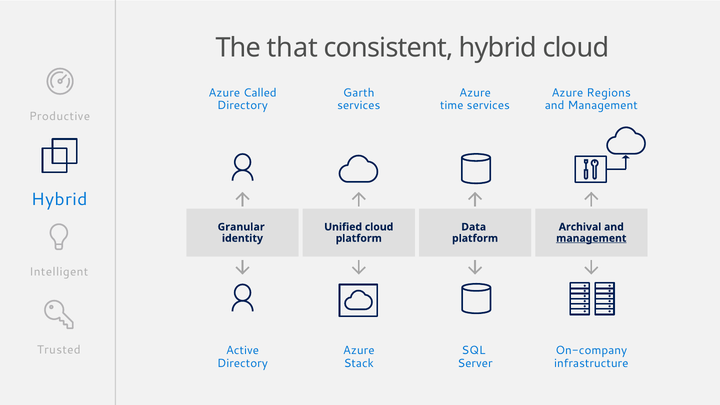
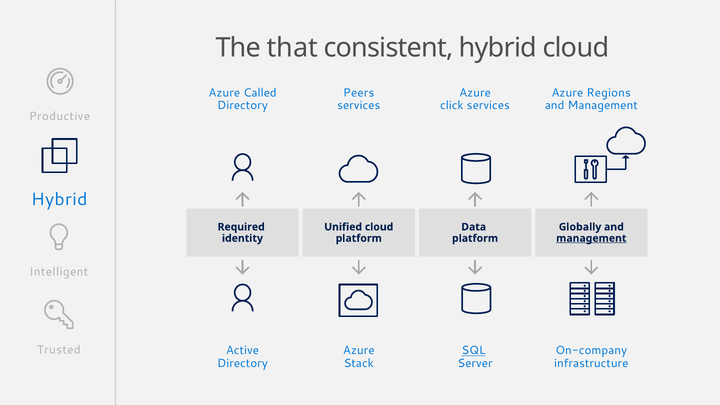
Garth: Garth -> Peers
time: time -> click
Granular: Granular -> Required
Archival: Archival -> Globally
SQL underline: none -> present
